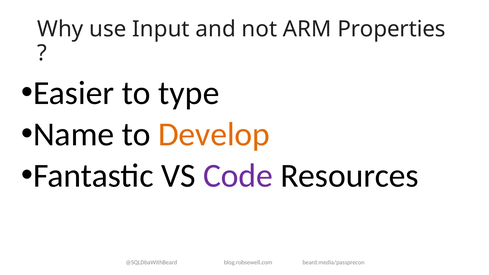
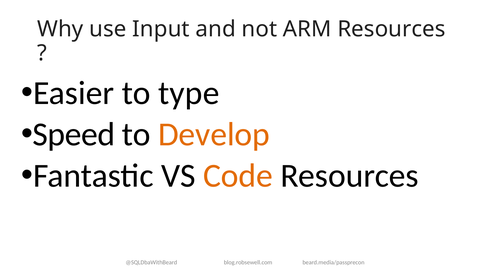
ARM Properties: Properties -> Resources
Name: Name -> Speed
Code colour: purple -> orange
